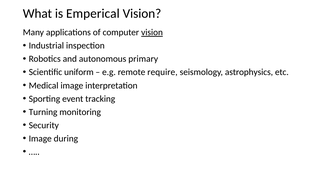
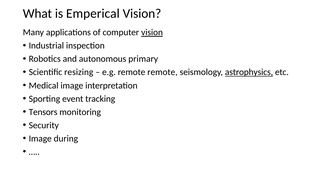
uniform: uniform -> resizing
remote require: require -> remote
astrophysics underline: none -> present
Turning: Turning -> Tensors
